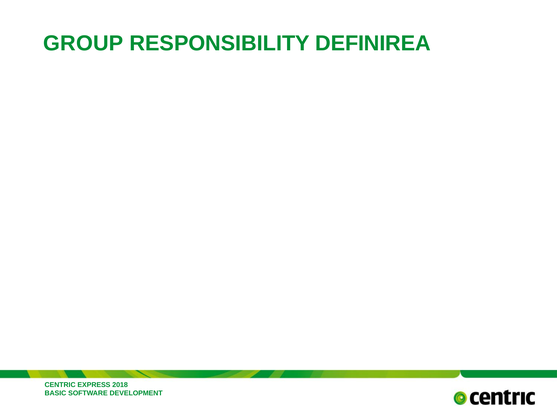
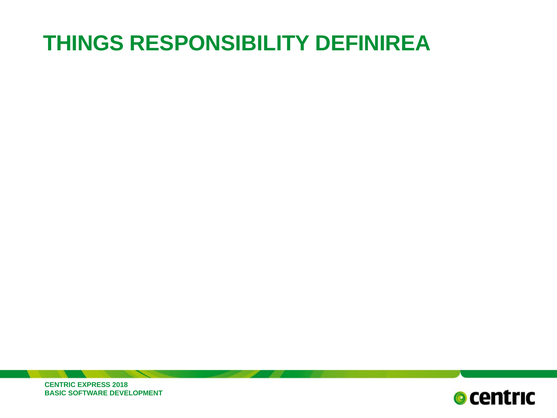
GROUP: GROUP -> THINGS
